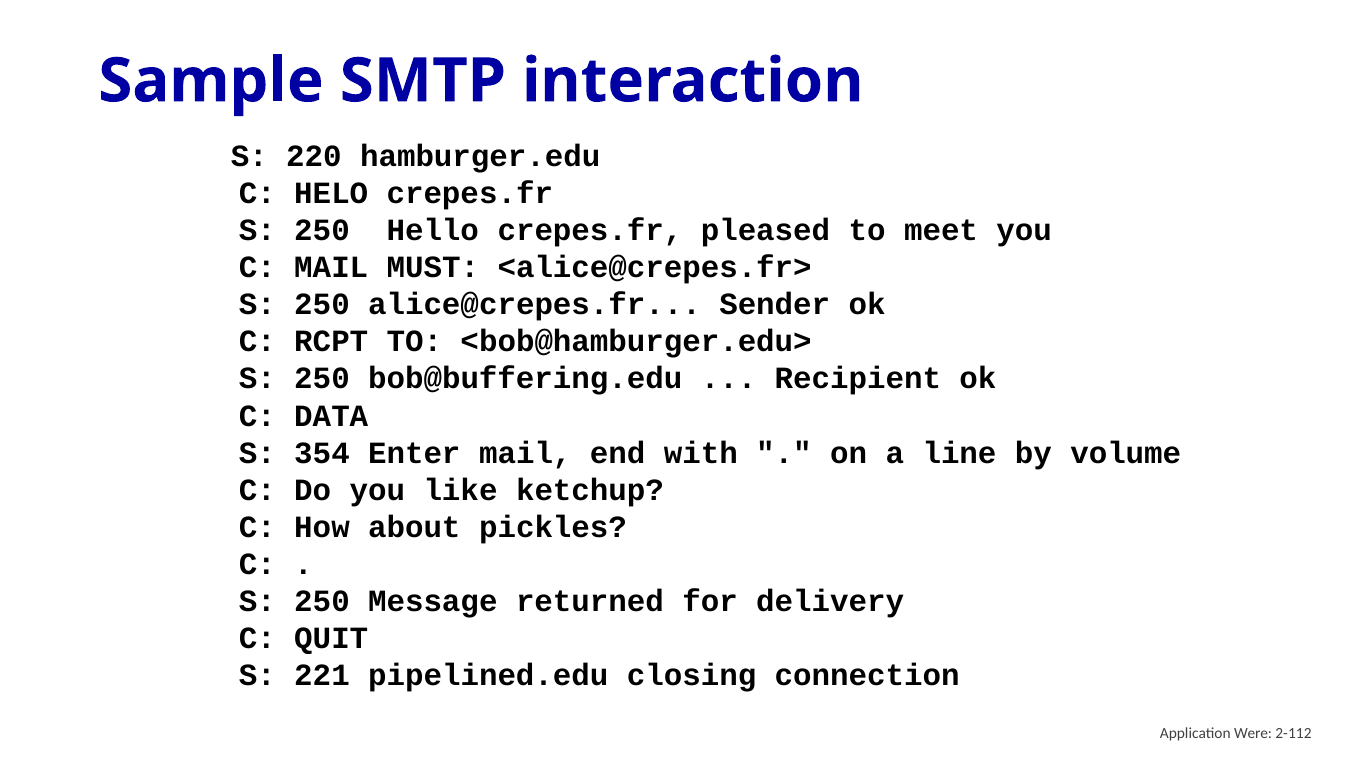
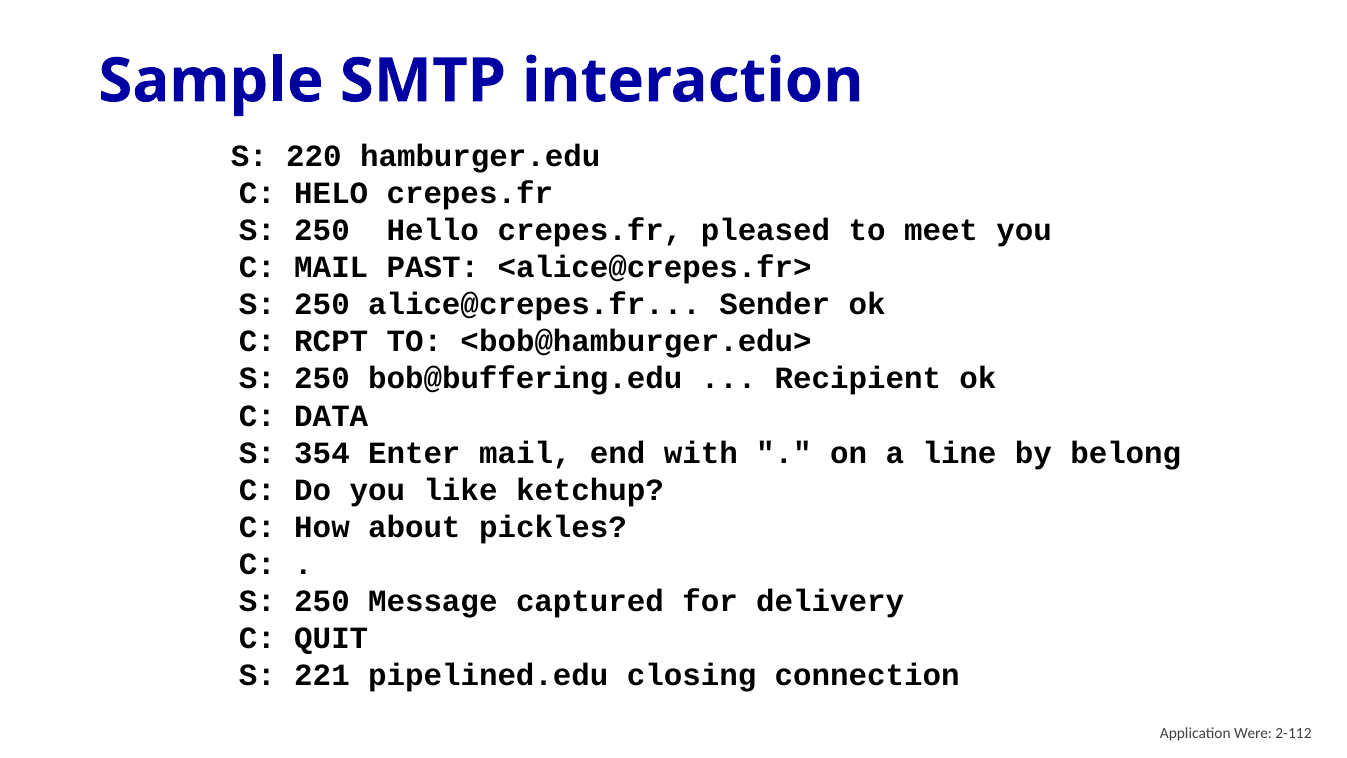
MUST: MUST -> PAST
volume: volume -> belong
returned: returned -> captured
